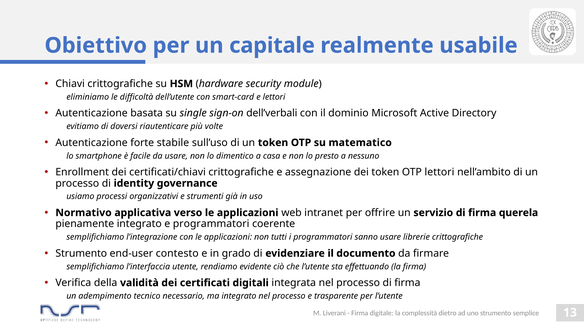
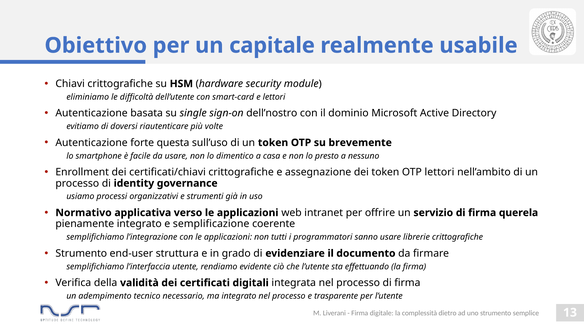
dell’verbali: dell’verbali -> dell’nostro
stabile: stabile -> questa
matematico: matematico -> brevemente
e programmatori: programmatori -> semplificazione
contesto: contesto -> struttura
